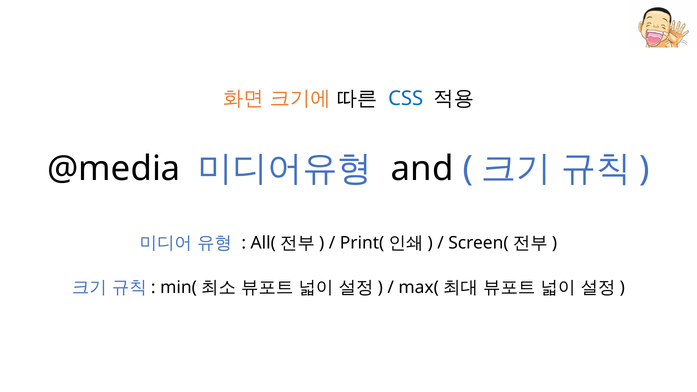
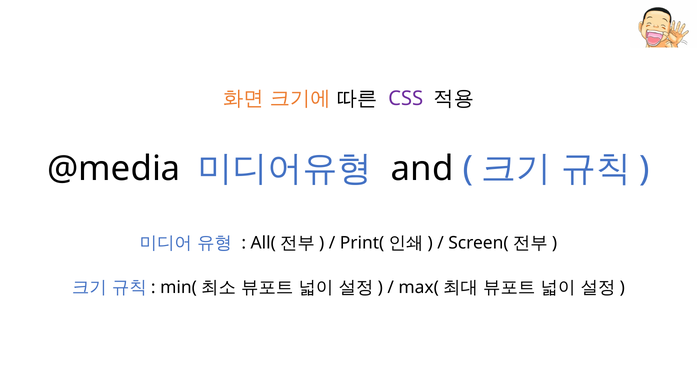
CSS colour: blue -> purple
